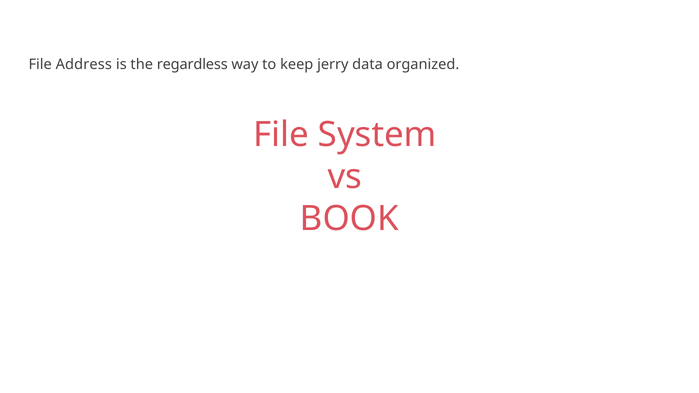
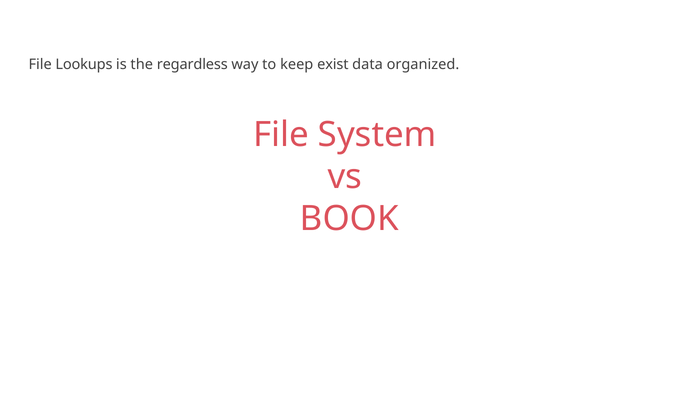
Address: Address -> Lookups
jerry: jerry -> exist
